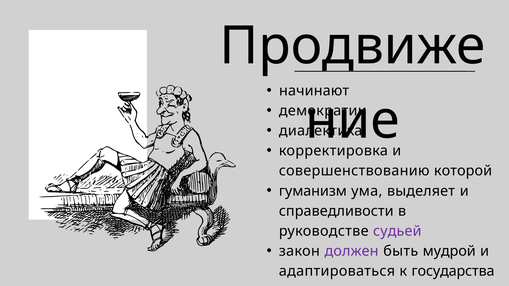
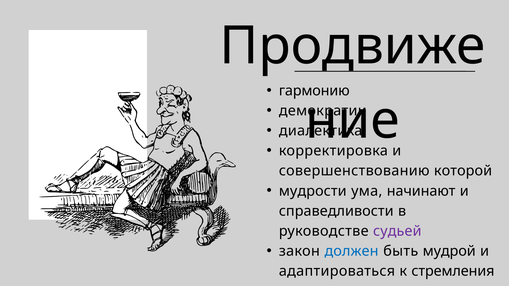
начинают: начинают -> гармонию
гуманизм: гуманизм -> мудрости
выделяет: выделяет -> начинают
должен colour: purple -> blue
государства: государства -> стремления
